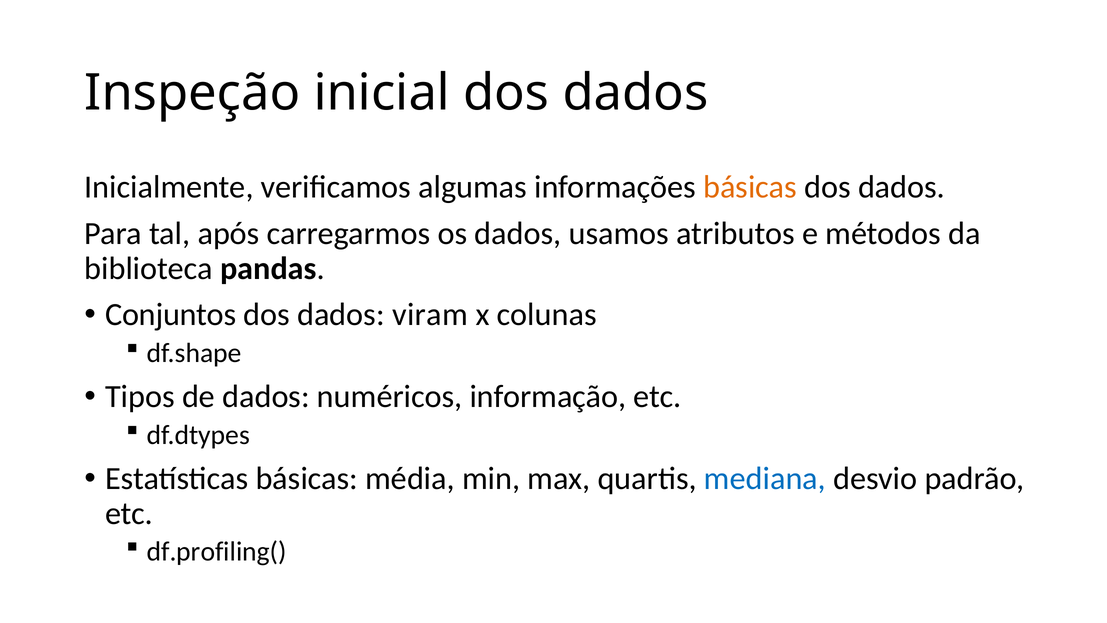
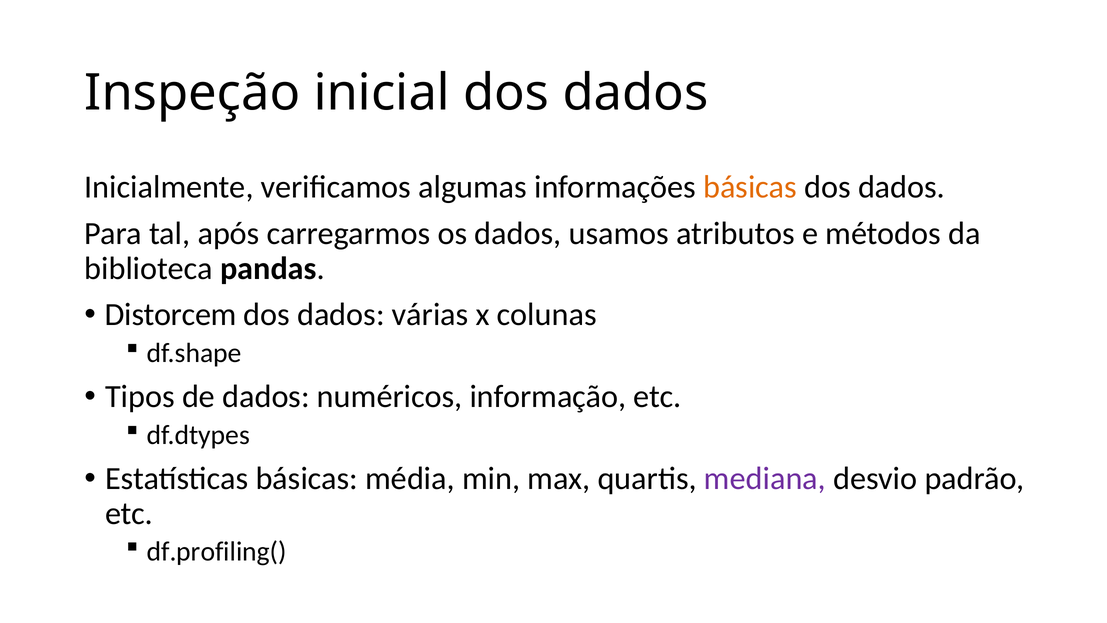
Conjuntos: Conjuntos -> Distorcem
viram: viram -> várias
mediana colour: blue -> purple
